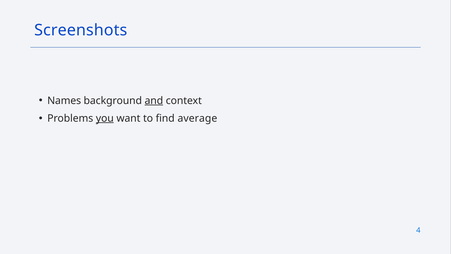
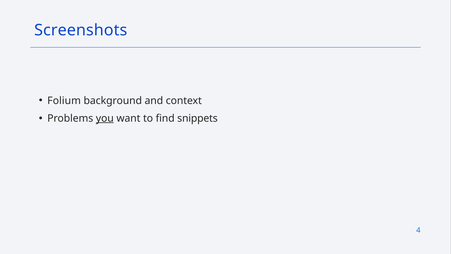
Names: Names -> Folium
and underline: present -> none
average: average -> snippets
